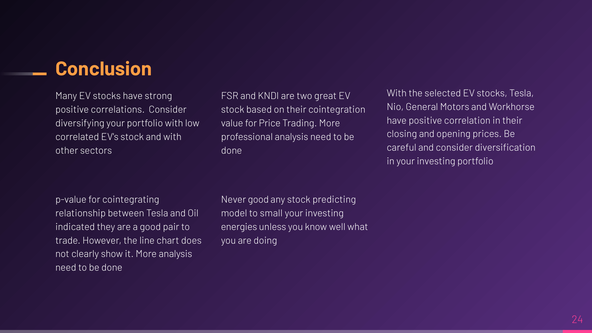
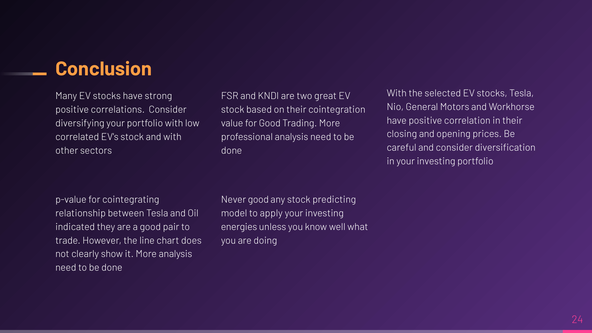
for Price: Price -> Good
small: small -> apply
